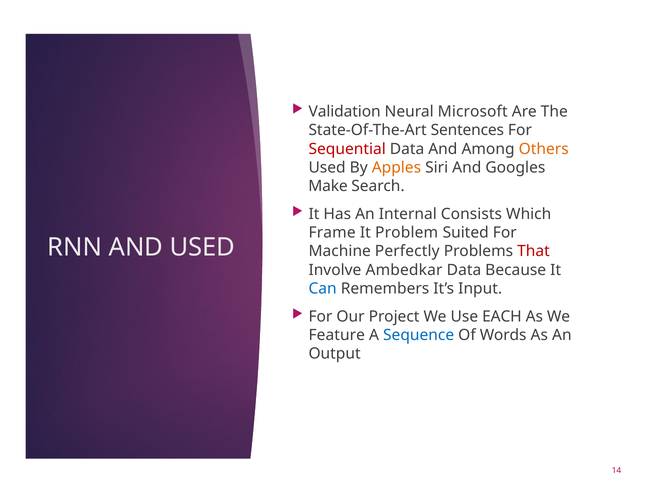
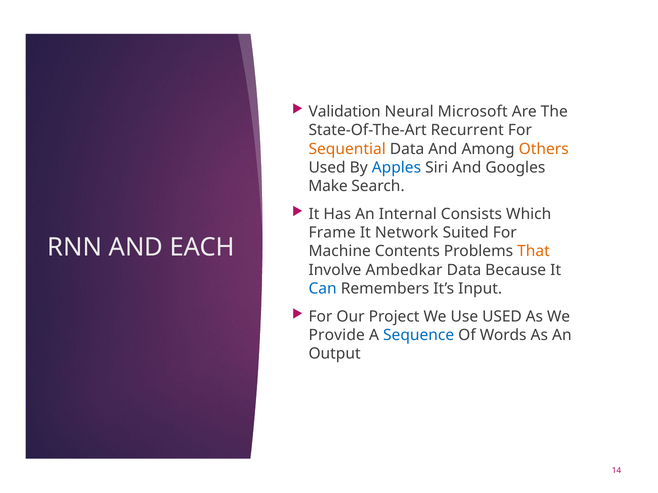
Sentences: Sentences -> Recurrent
Sequential colour: red -> orange
Apples colour: orange -> blue
Problem: Problem -> Network
AND USED: USED -> EACH
Perfectly: Perfectly -> Contents
That colour: red -> orange
Use EACH: EACH -> USED
Feature: Feature -> Provide
